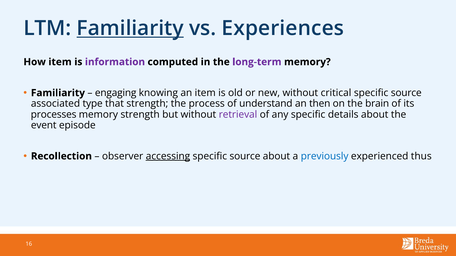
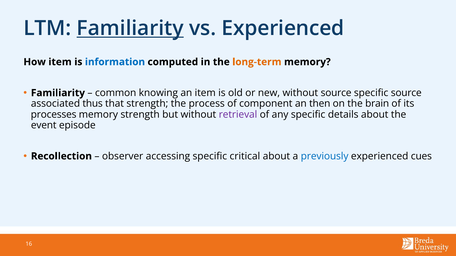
vs Experiences: Experiences -> Experienced
information colour: purple -> blue
long-term colour: purple -> orange
engaging: engaging -> common
without critical: critical -> source
type: type -> thus
understand: understand -> component
accessing underline: present -> none
source at (245, 156): source -> critical
thus: thus -> cues
